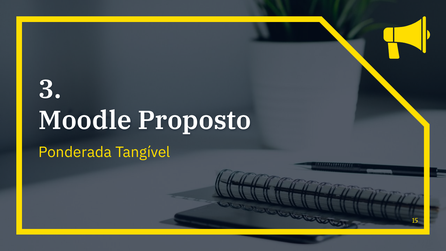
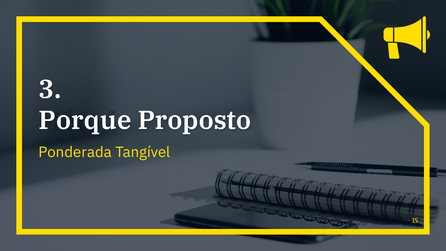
Moodle: Moodle -> Porque
